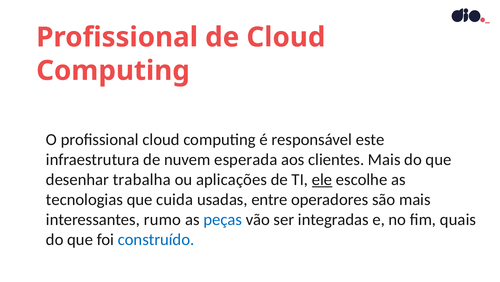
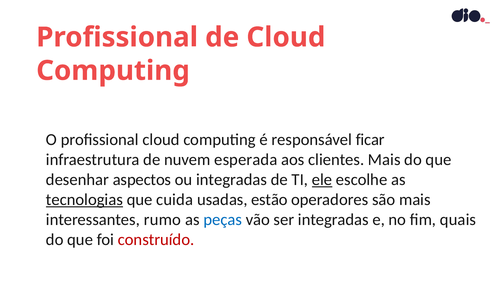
este: este -> ficar
trabalha: trabalha -> aspectos
ou aplicações: aplicações -> integradas
tecnologias underline: none -> present
entre: entre -> estão
construído colour: blue -> red
